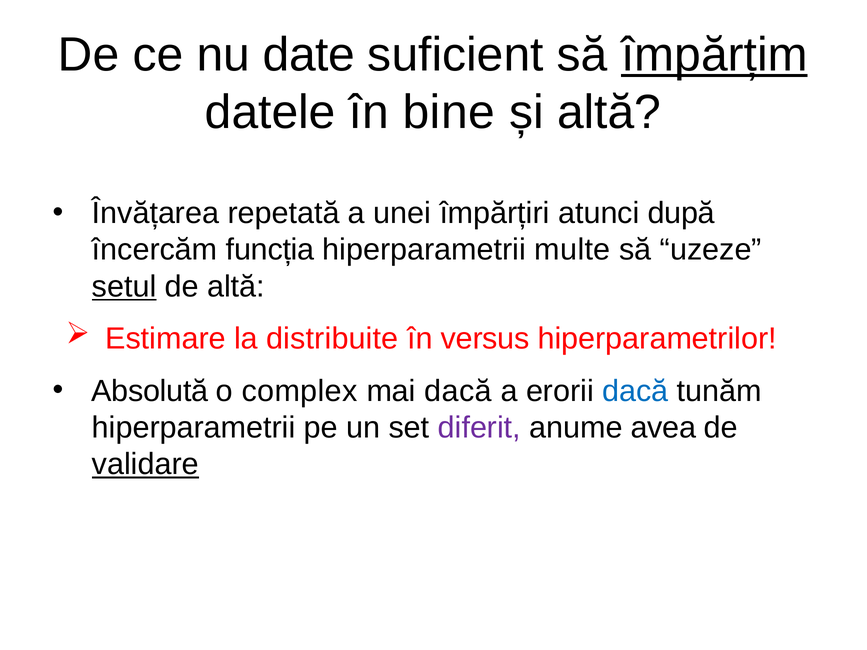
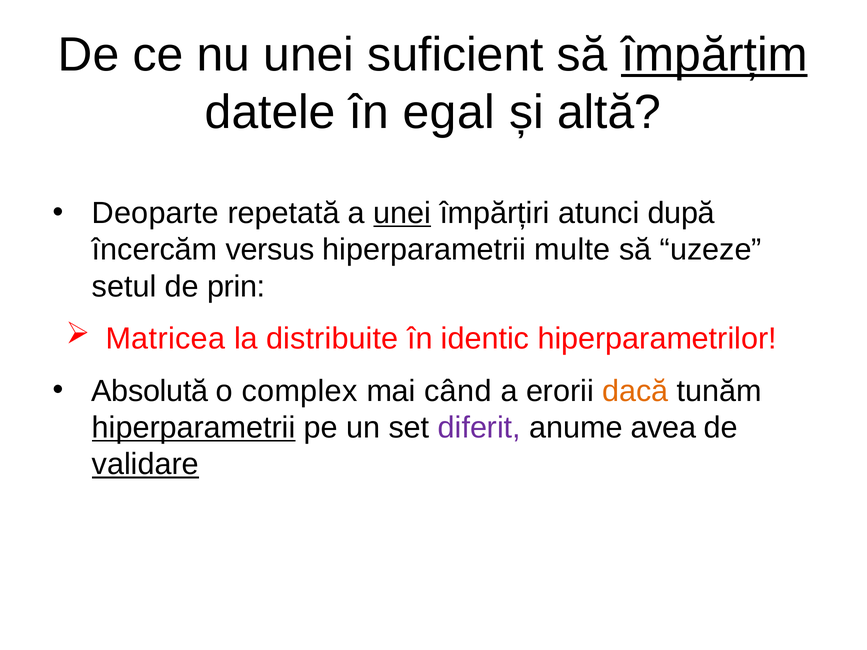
nu date: date -> unei
bine: bine -> egal
Învățarea: Învățarea -> Deoparte
unei at (402, 213) underline: none -> present
funcția: funcția -> versus
setul underline: present -> none
de altă: altă -> prin
Estimare: Estimare -> Matricea
versus: versus -> identic
mai dacă: dacă -> când
dacă at (635, 391) colour: blue -> orange
hiperparametrii at (194, 428) underline: none -> present
